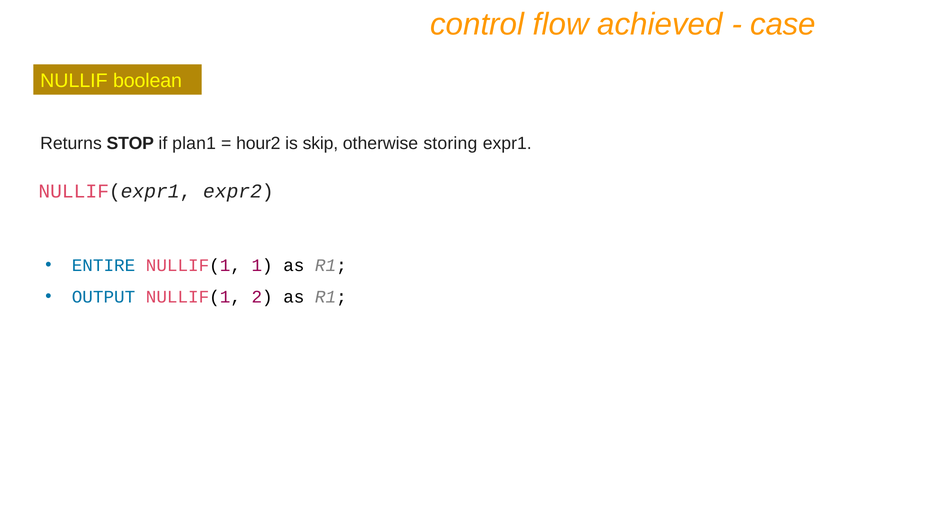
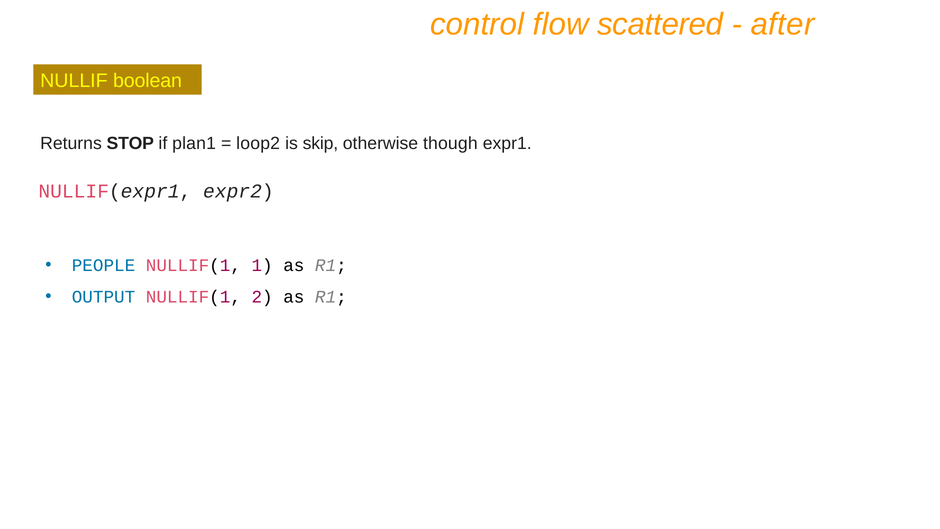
achieved: achieved -> scattered
case: case -> after
hour2: hour2 -> loop2
storing: storing -> though
ENTIRE: ENTIRE -> PEOPLE
